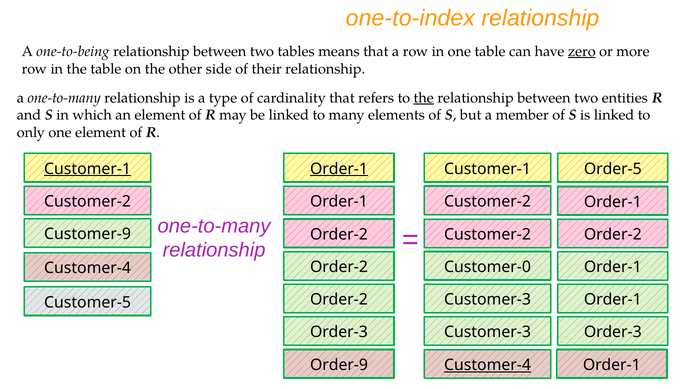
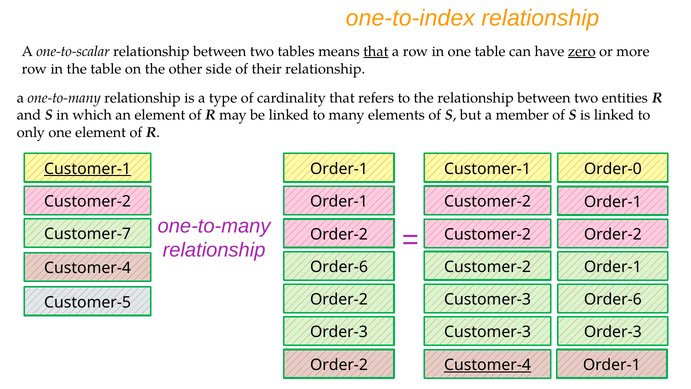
one-to-being: one-to-being -> one-to-scalar
that at (376, 51) underline: none -> present
the at (424, 98) underline: present -> none
Order-1 at (339, 169) underline: present -> none
Order-5: Order-5 -> Order-0
Customer-9: Customer-9 -> Customer-7
Customer-0 at (488, 267): Customer-0 -> Customer-2
Order-2 at (339, 267): Order-2 -> Order-6
Order-1 at (613, 299): Order-1 -> Order-6
Order-9 at (339, 365): Order-9 -> Order-2
